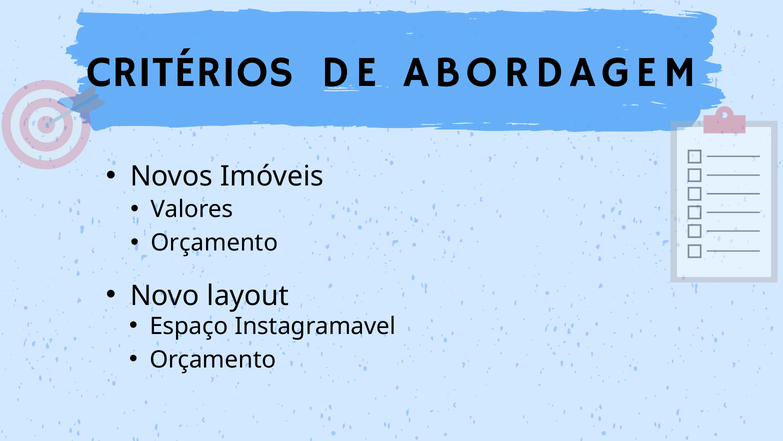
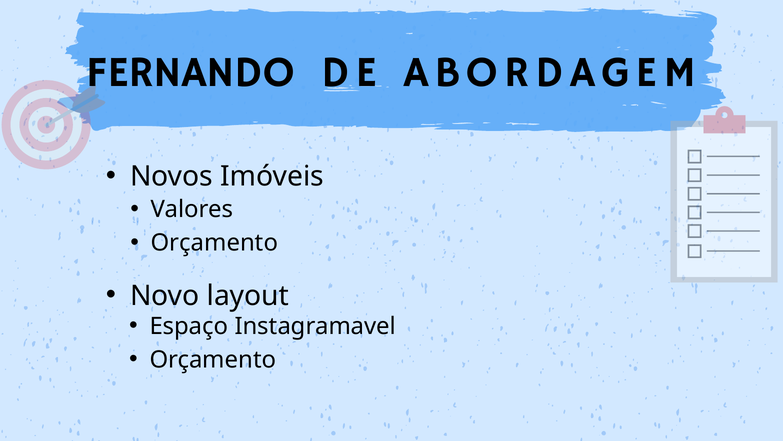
CRITÉRIOS: CRITÉRIOS -> FERNANDO
